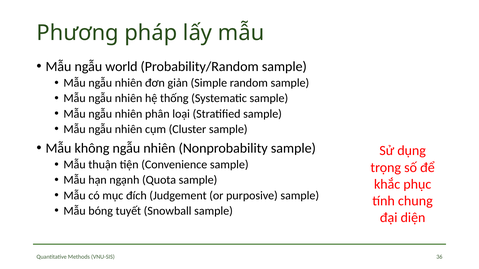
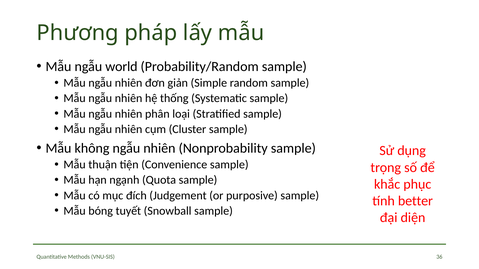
chung: chung -> better
